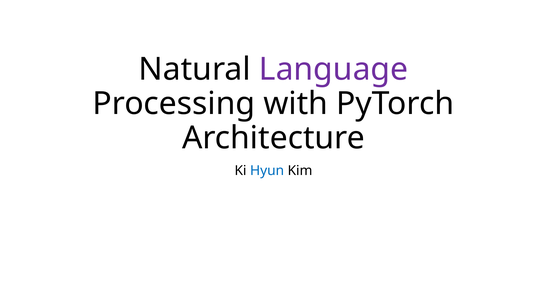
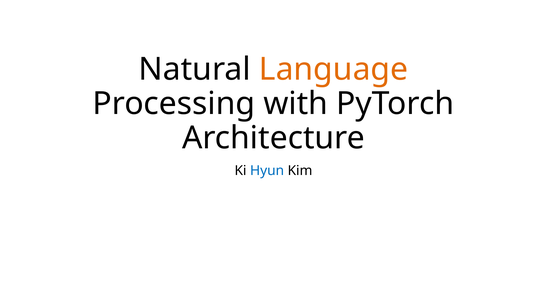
Language colour: purple -> orange
